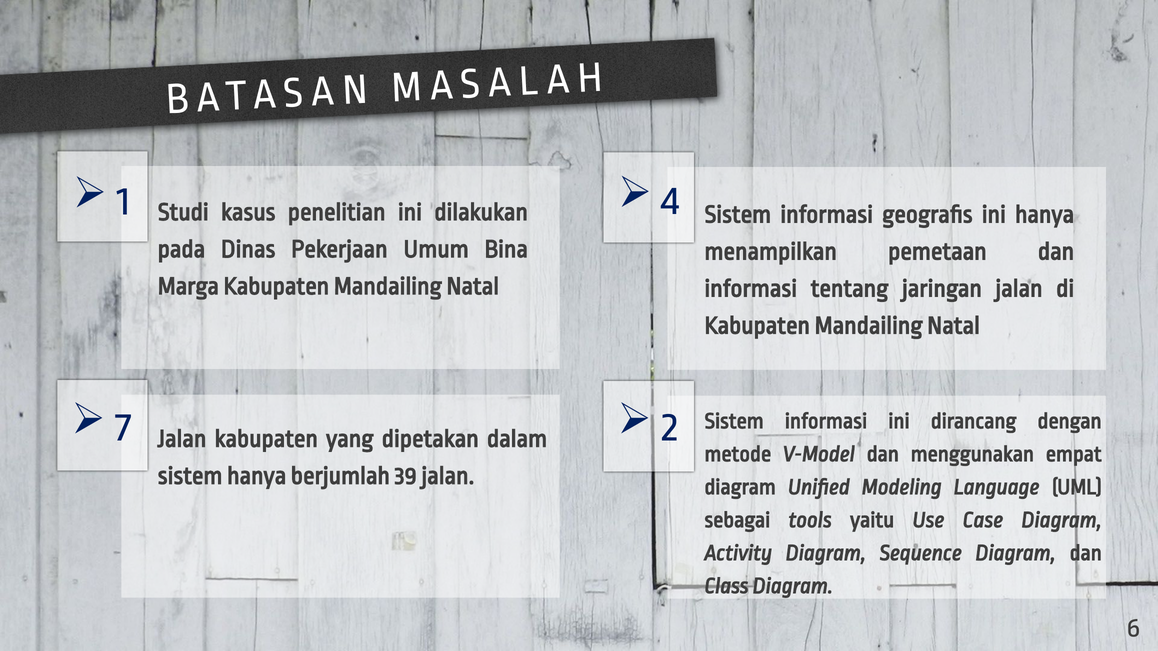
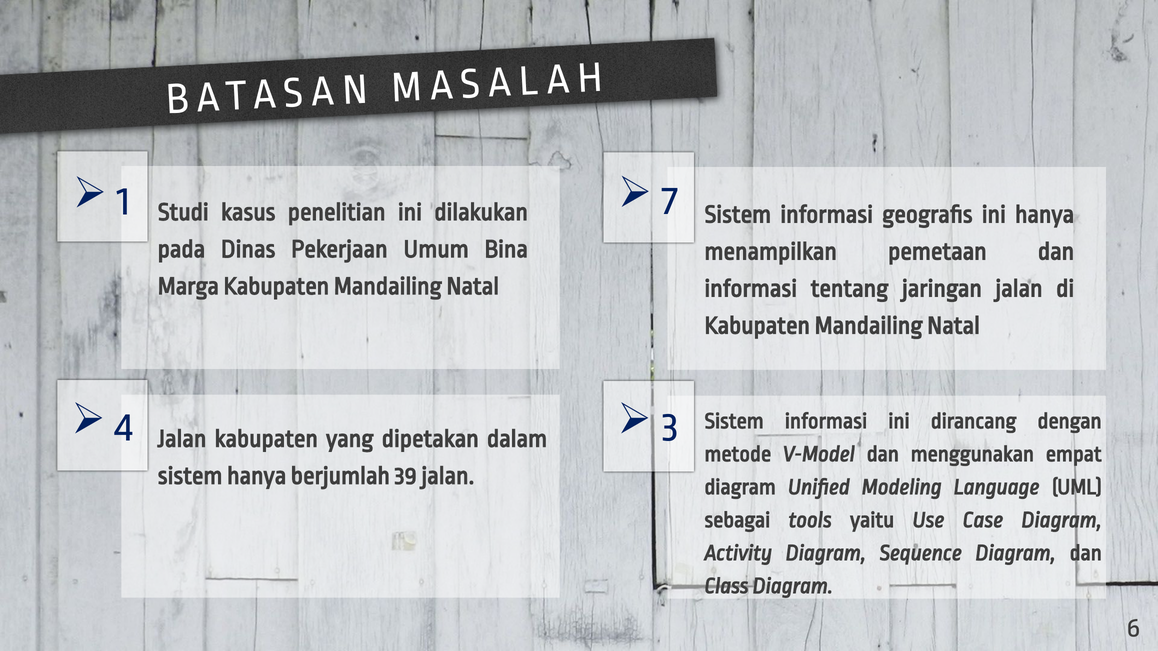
4: 4 -> 7
7: 7 -> 4
2: 2 -> 3
